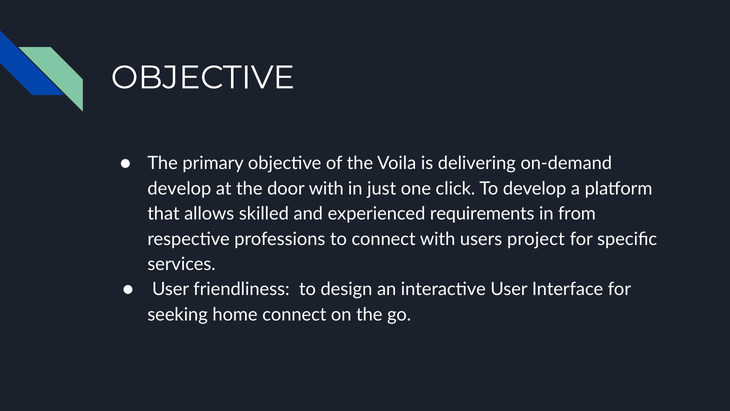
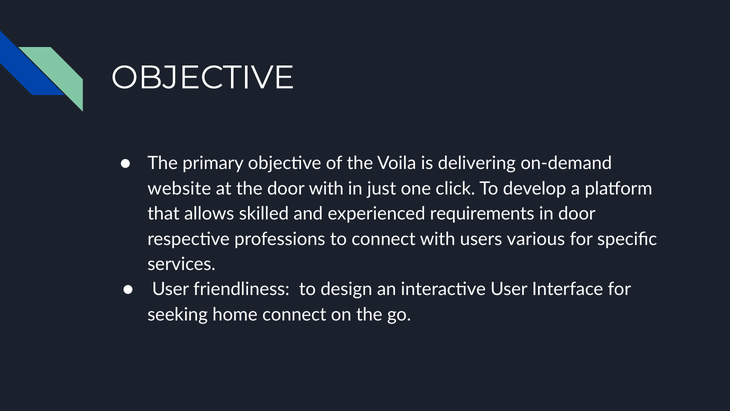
develop at (179, 188): develop -> website
in from: from -> door
project: project -> various
